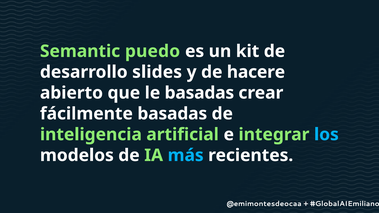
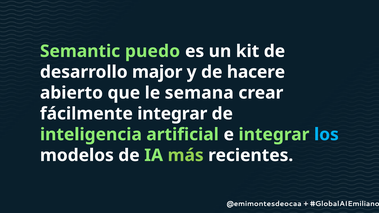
slides: slides -> major
le basadas: basadas -> semana
fácilmente basadas: basadas -> integrar
más colour: light blue -> light green
